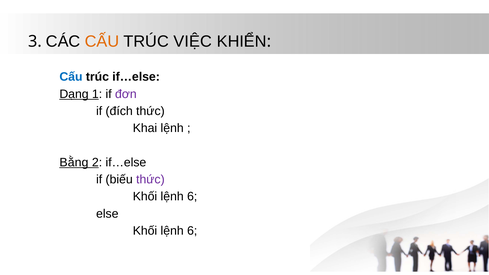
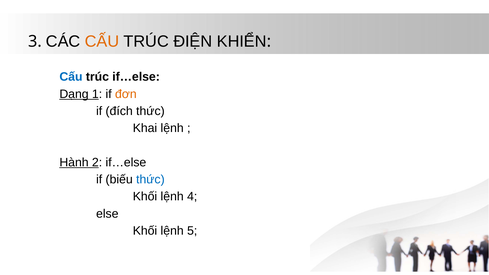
VIỆC: VIỆC -> ĐIỆN
đơn colour: purple -> orange
Bằng: Bằng -> Hành
thức at (150, 180) colour: purple -> blue
6 at (192, 197): 6 -> 4
6 at (192, 231): 6 -> 5
